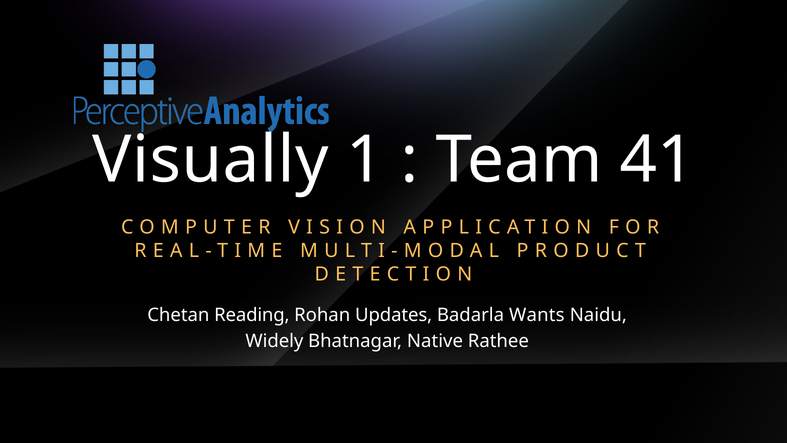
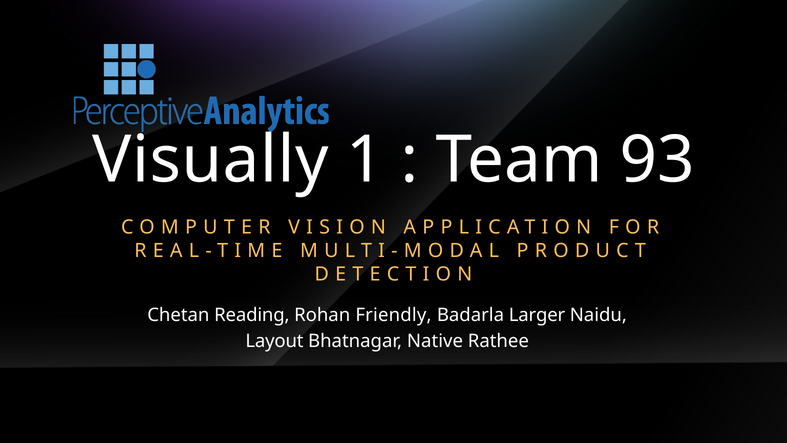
41: 41 -> 93
Updates: Updates -> Friendly
Wants: Wants -> Larger
Widely: Widely -> Layout
